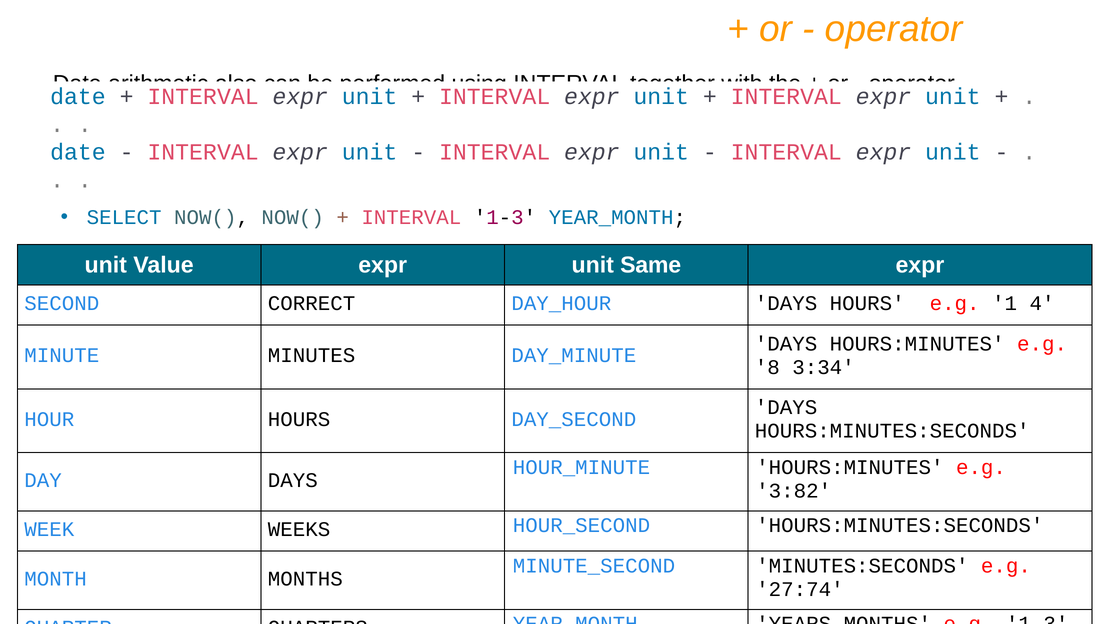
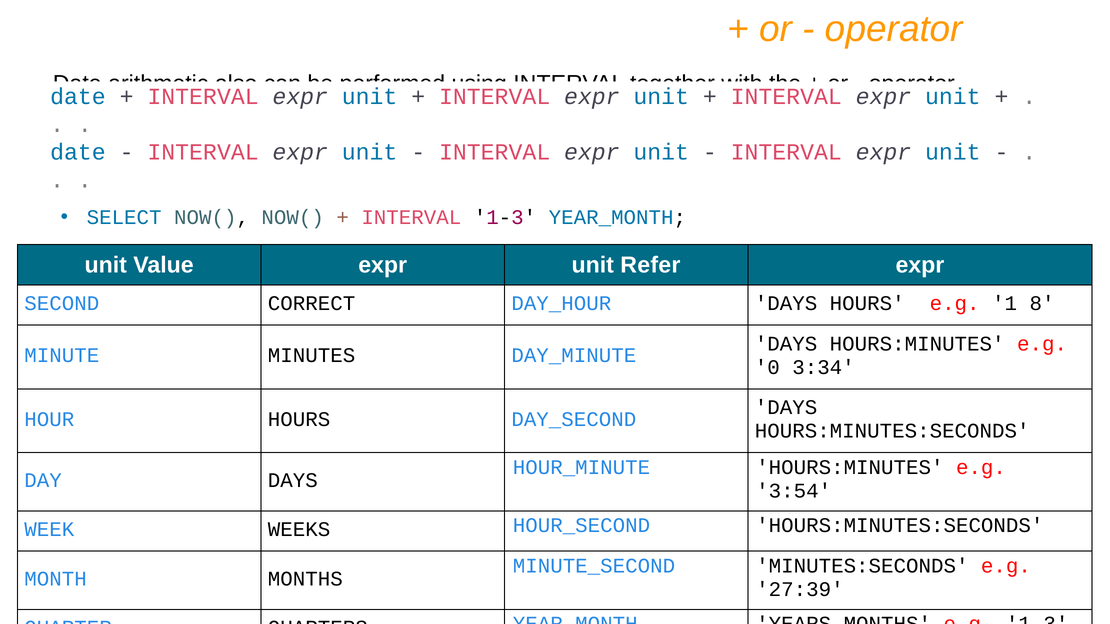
Same: Same -> Refer
4: 4 -> 8
8: 8 -> 0
3:82: 3:82 -> 3:54
27:74: 27:74 -> 27:39
